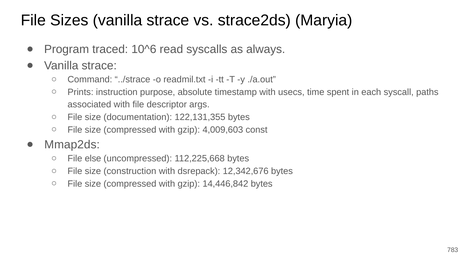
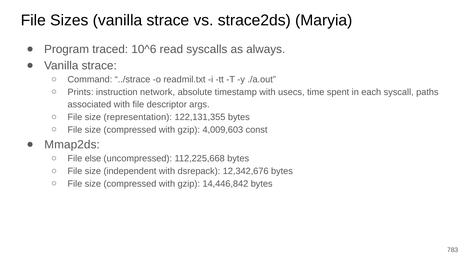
purpose: purpose -> network
documentation: documentation -> representation
construction: construction -> independent
